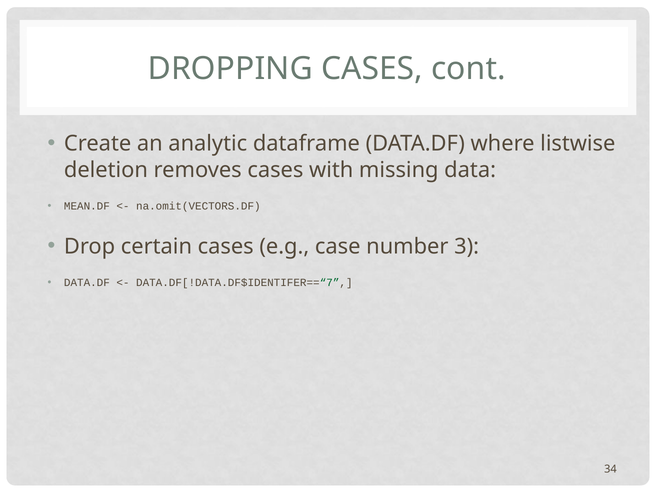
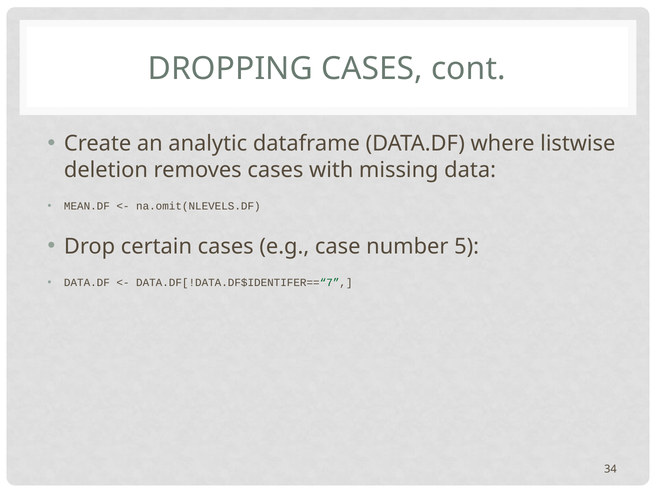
na.omit(VECTORS.DF: na.omit(VECTORS.DF -> na.omit(NLEVELS.DF
3: 3 -> 5
